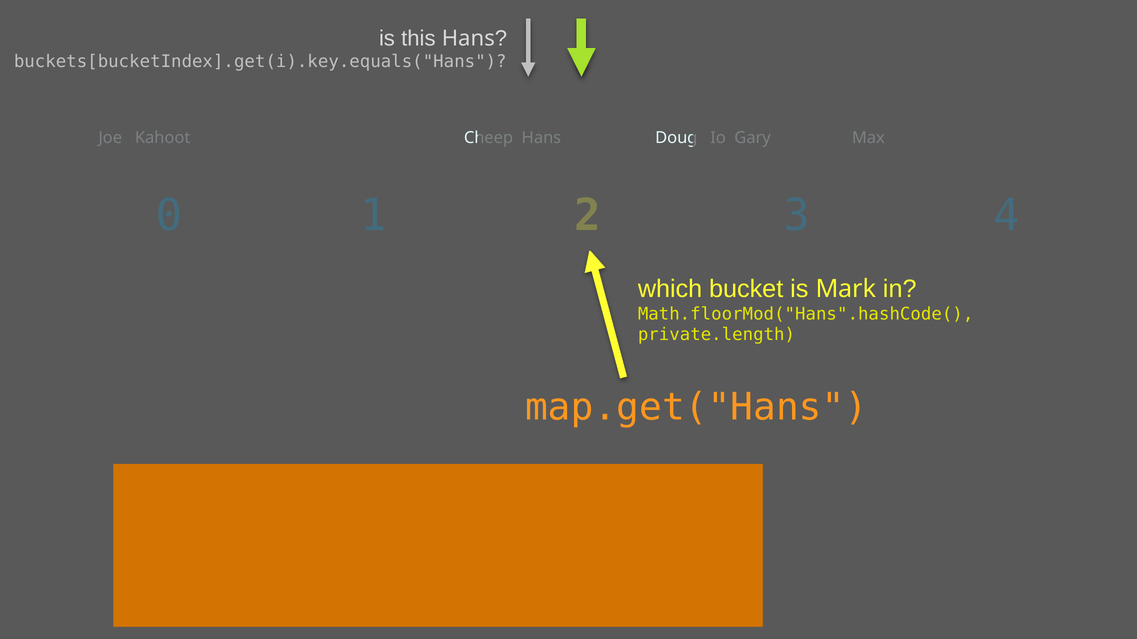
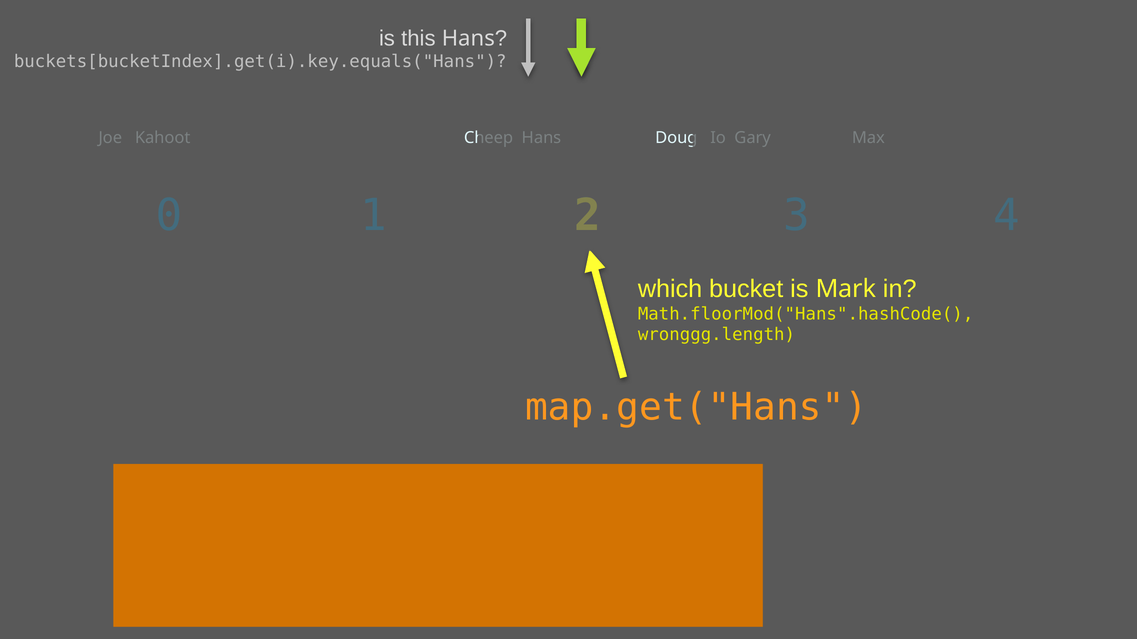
private.length: private.length -> wronggg.length
